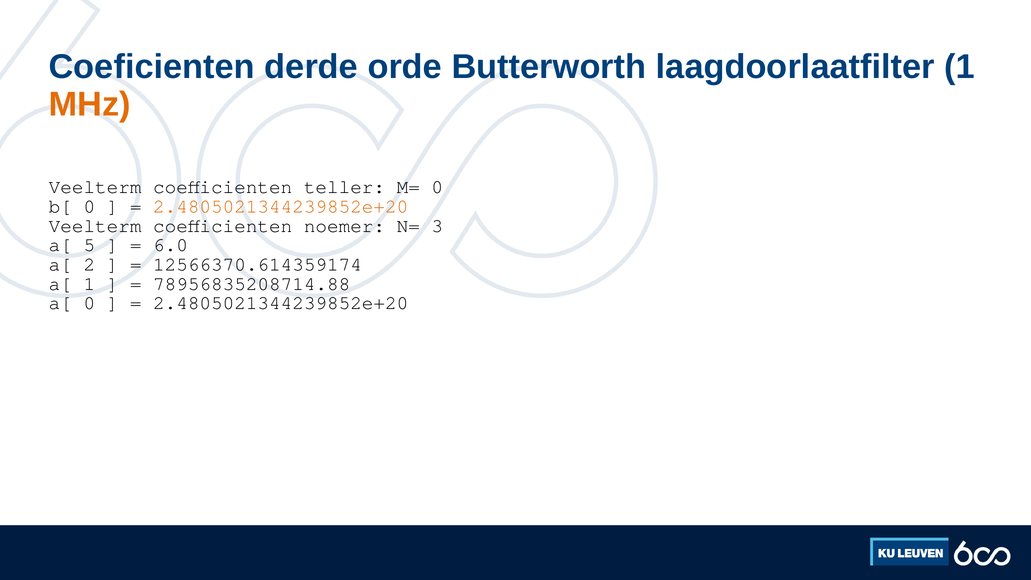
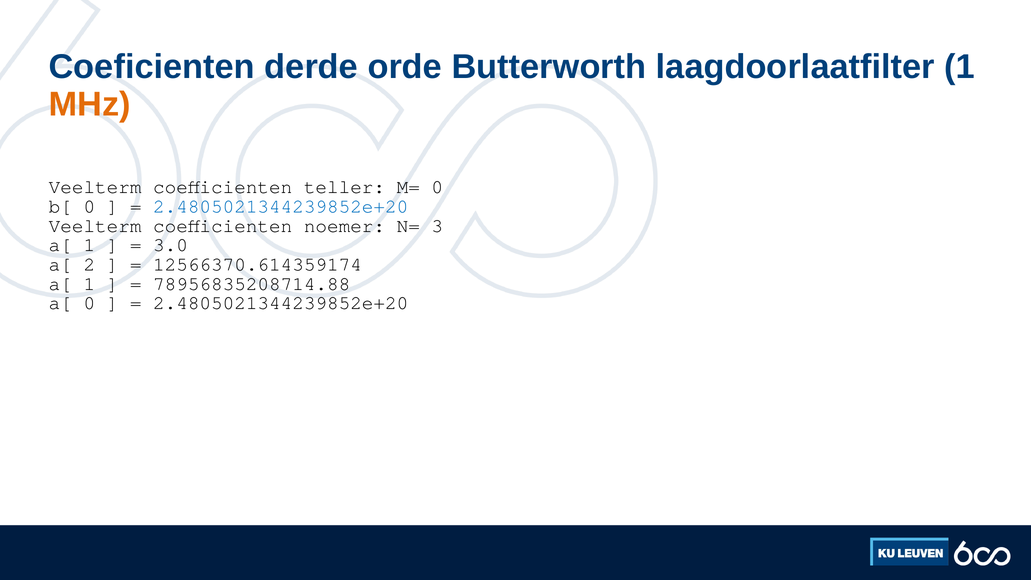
2.4805021344239852e+20 at (281, 206) colour: orange -> blue
5 at (89, 245): 5 -> 1
6.0: 6.0 -> 3.0
